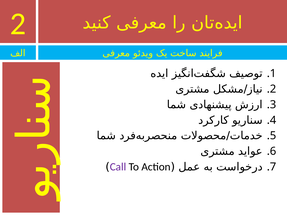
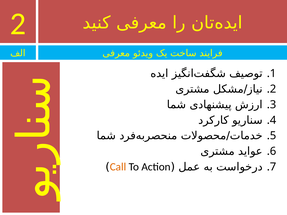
Call colour: purple -> orange
